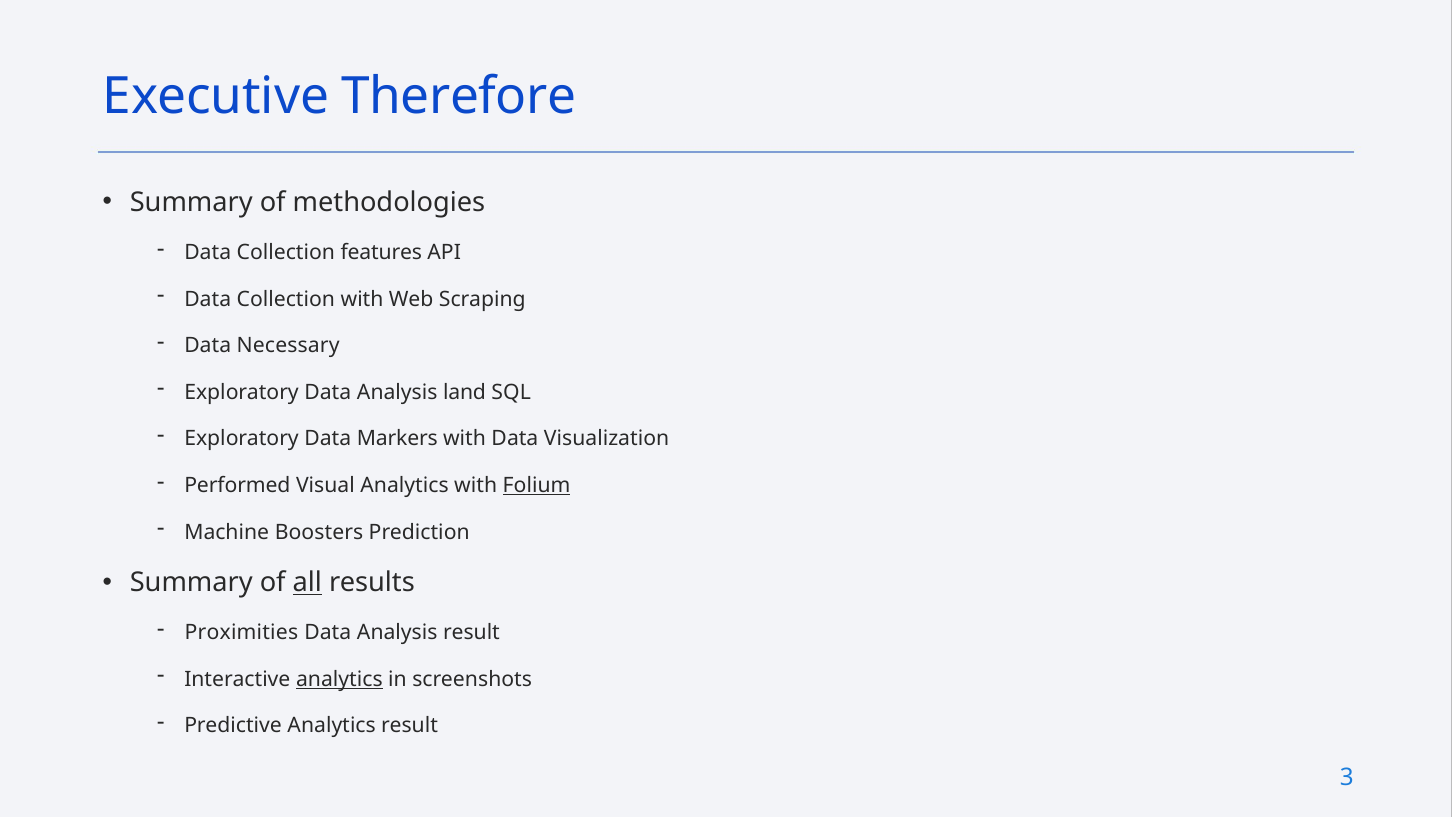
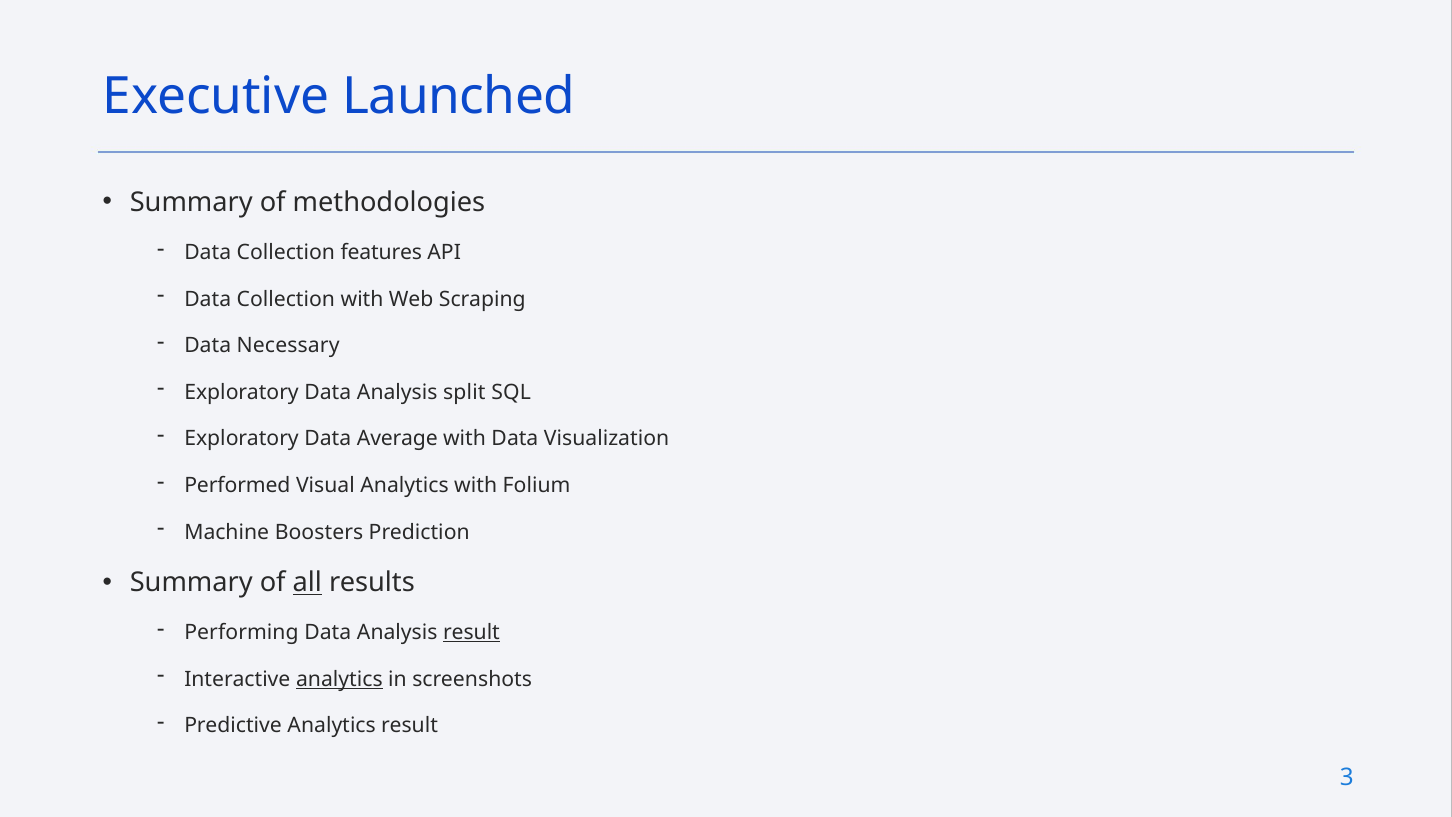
Therefore: Therefore -> Launched
land: land -> split
Markers: Markers -> Average
Folium underline: present -> none
Proximities: Proximities -> Performing
result at (471, 632) underline: none -> present
